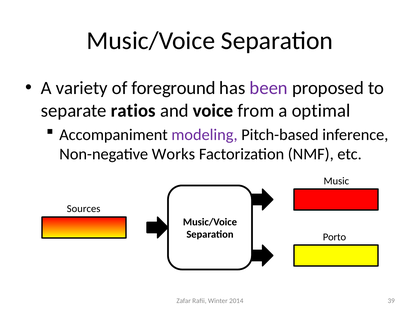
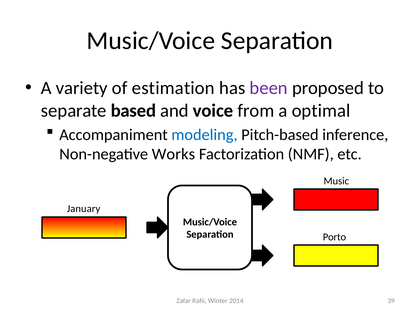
foreground: foreground -> estimation
ratios: ratios -> based
modeling colour: purple -> blue
Sources: Sources -> January
